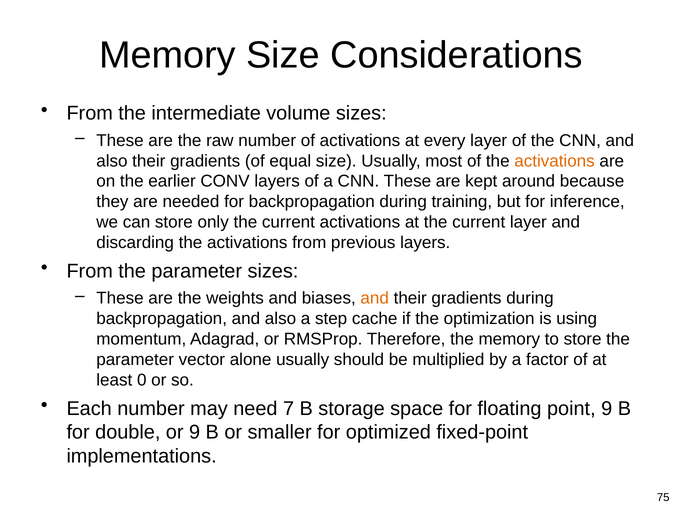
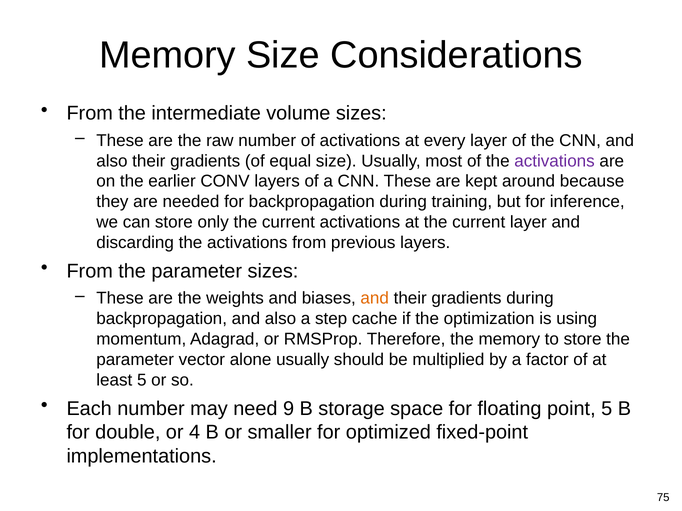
activations at (555, 161) colour: orange -> purple
least 0: 0 -> 5
7: 7 -> 9
point 9: 9 -> 5
or 9: 9 -> 4
